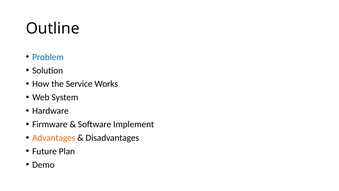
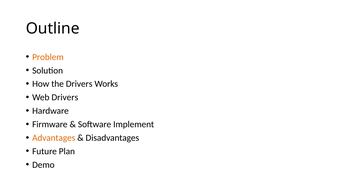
Problem colour: blue -> orange
the Service: Service -> Drivers
Web System: System -> Drivers
